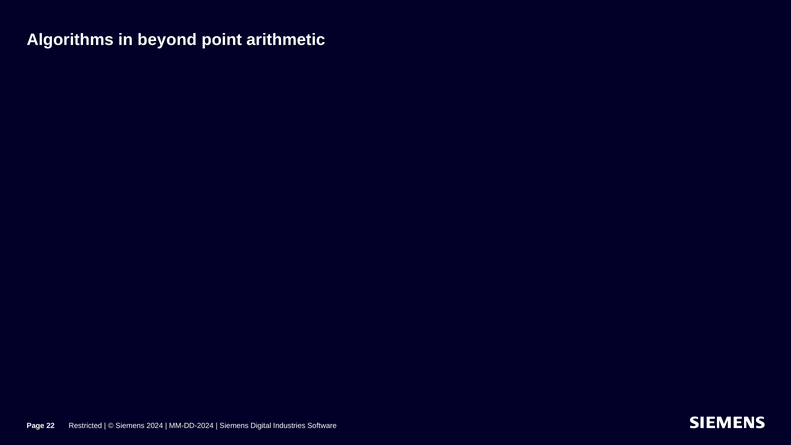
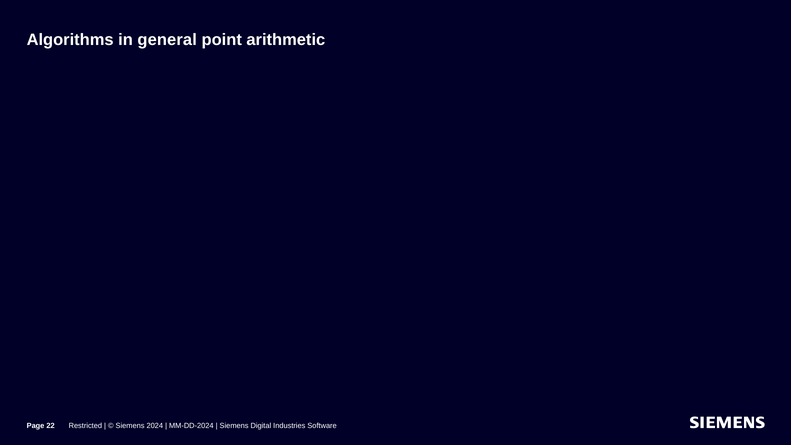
beyond: beyond -> general
